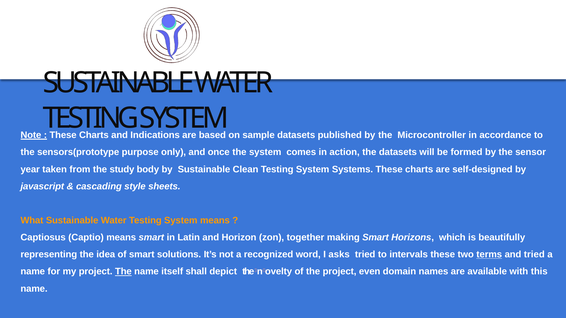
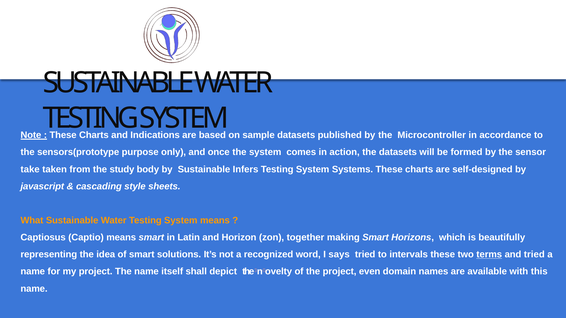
year: year -> take
Clean: Clean -> Infers
asks: asks -> says
The at (123, 272) underline: present -> none
